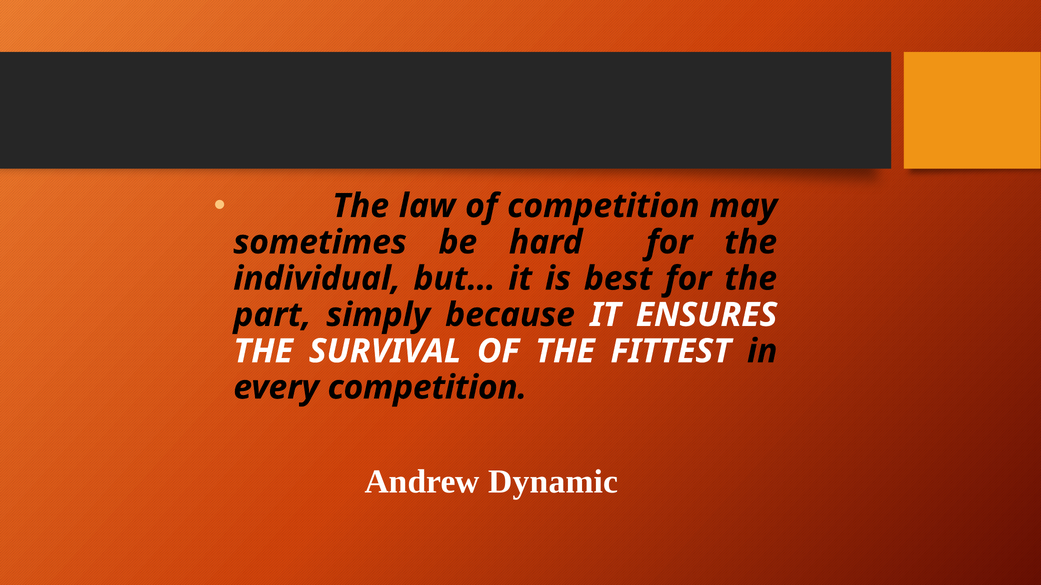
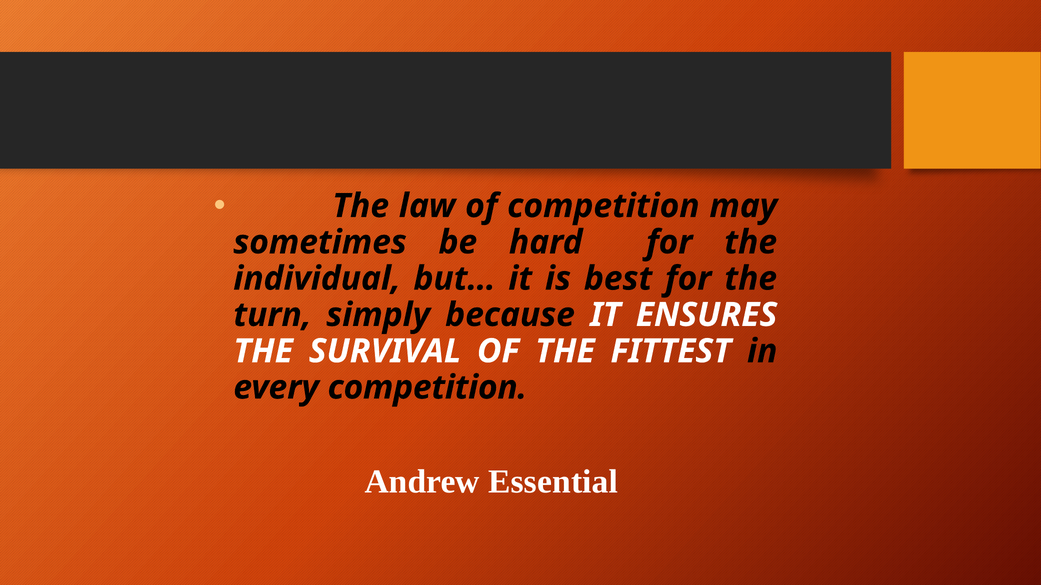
part: part -> turn
Dynamic: Dynamic -> Essential
